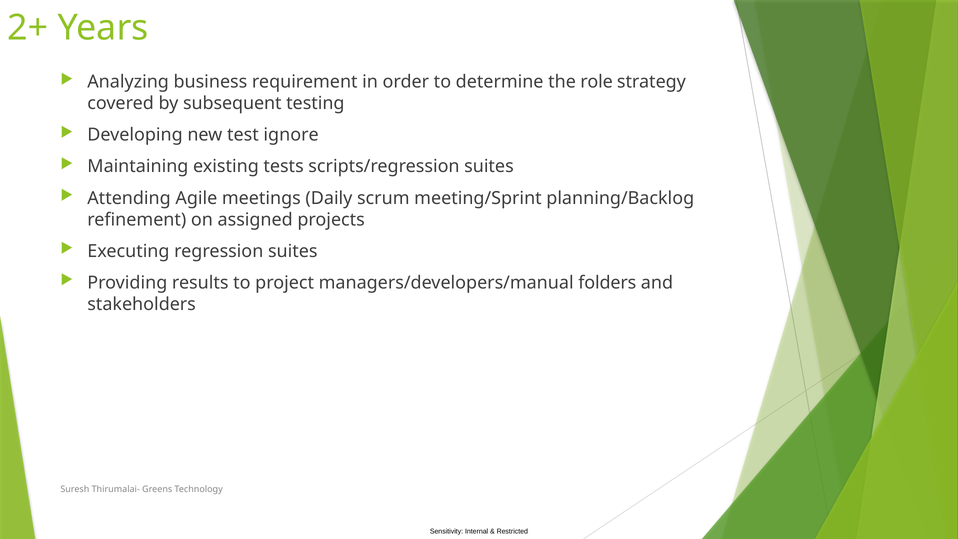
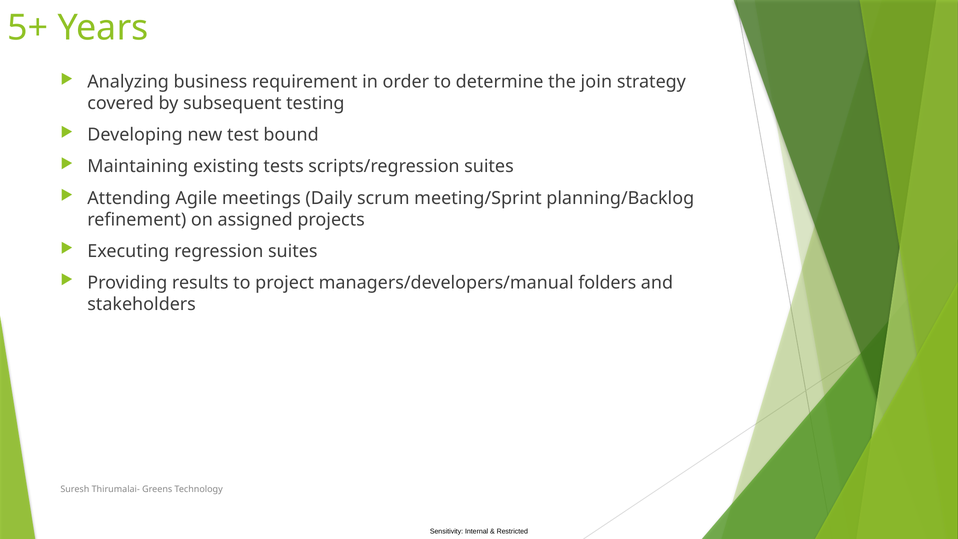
2+: 2+ -> 5+
role: role -> join
ignore: ignore -> bound
